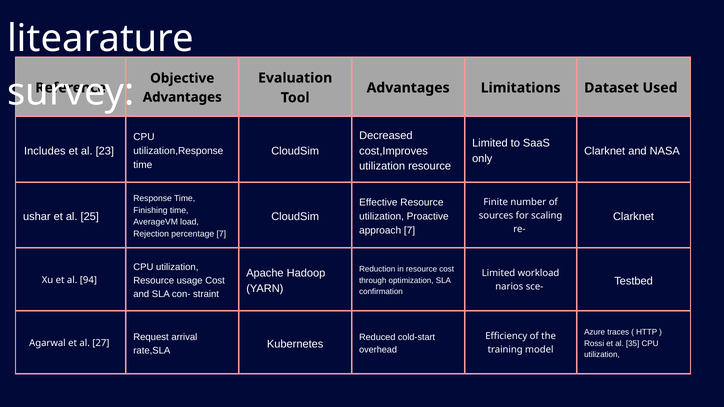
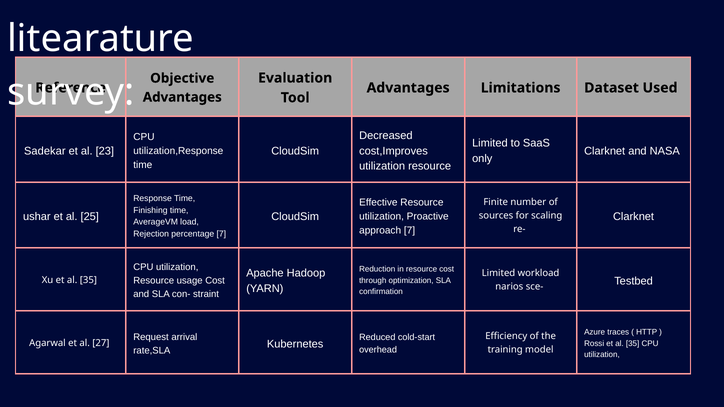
Includes: Includes -> Sadekar
Xu et al 94: 94 -> 35
